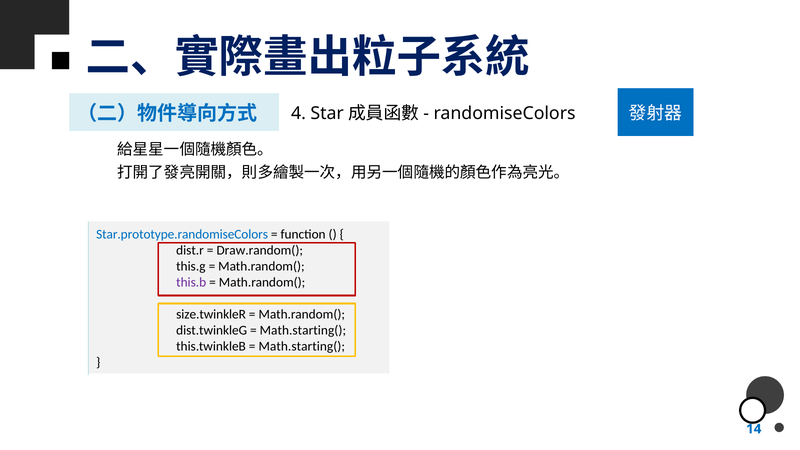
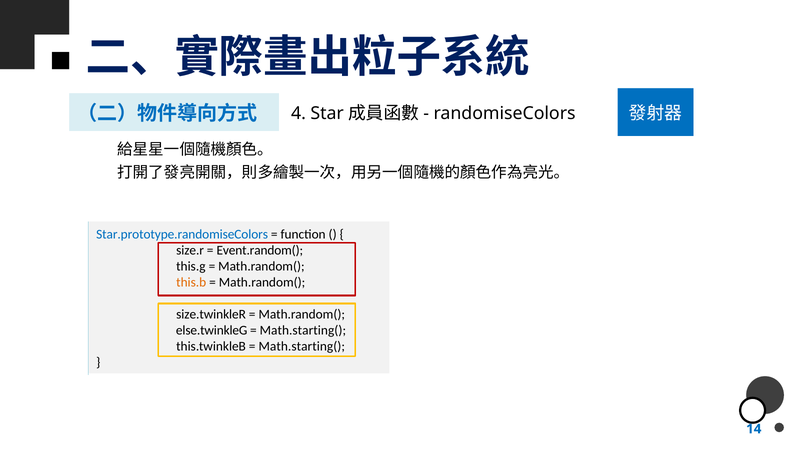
dist.r: dist.r -> size.r
Draw.random(: Draw.random( -> Event.random(
this.b colour: purple -> orange
dist.twinkleG: dist.twinkleG -> else.twinkleG
